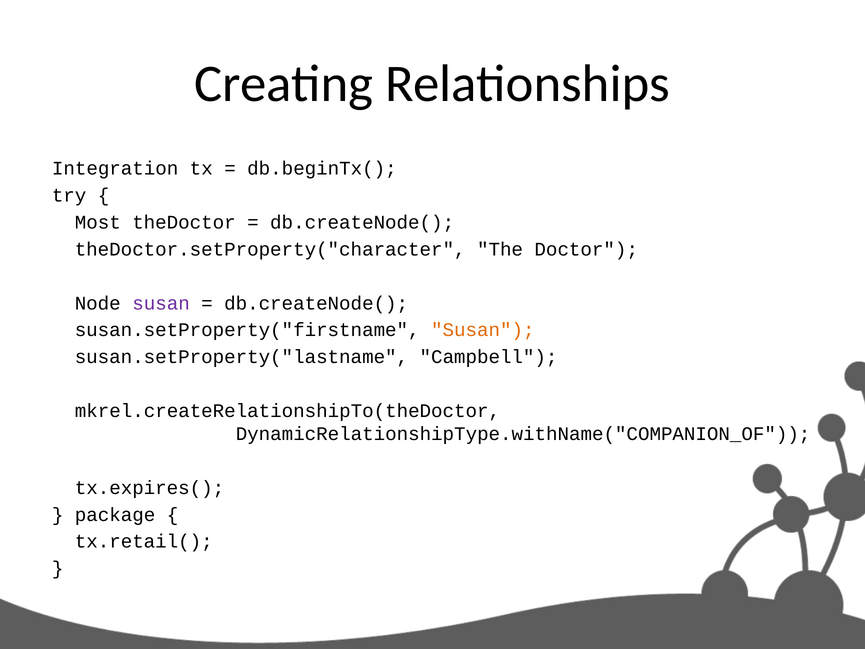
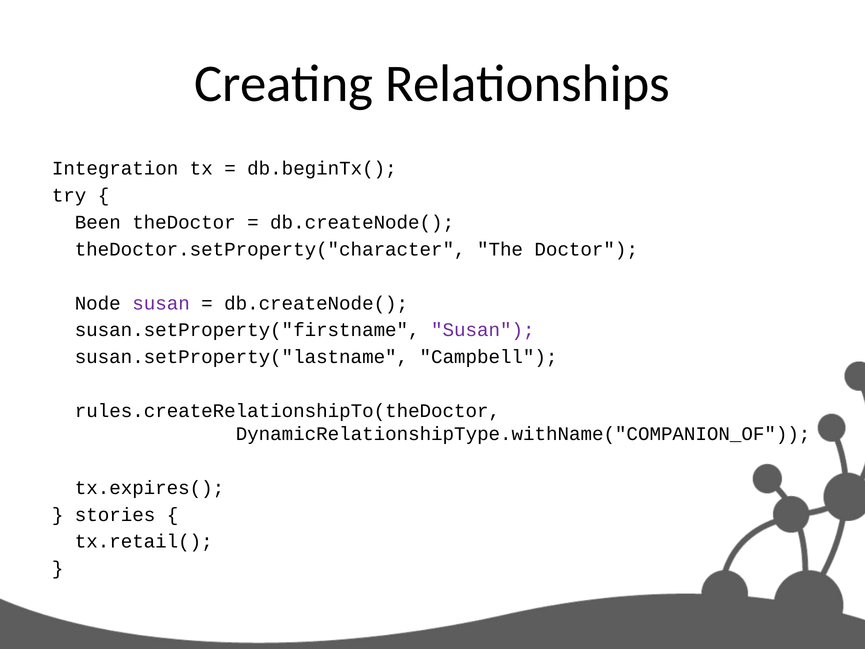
Most: Most -> Been
Susan at (483, 330) colour: orange -> purple
mkrel.createRelationshipTo(theDoctor: mkrel.createRelationshipTo(theDoctor -> rules.createRelationshipTo(theDoctor
package: package -> stories
